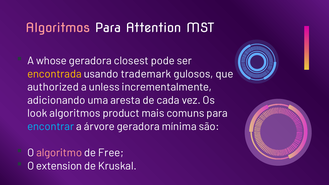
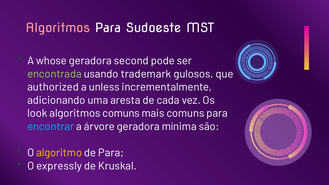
Attention: Attention -> Sudoeste
closest: closest -> second
encontrada colour: yellow -> light green
algoritmos product: product -> comuns
algoritmo colour: pink -> yellow
de Free: Free -> Para
extension: extension -> expressly
